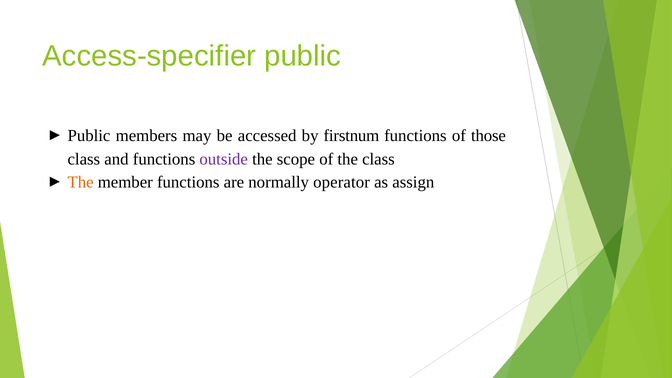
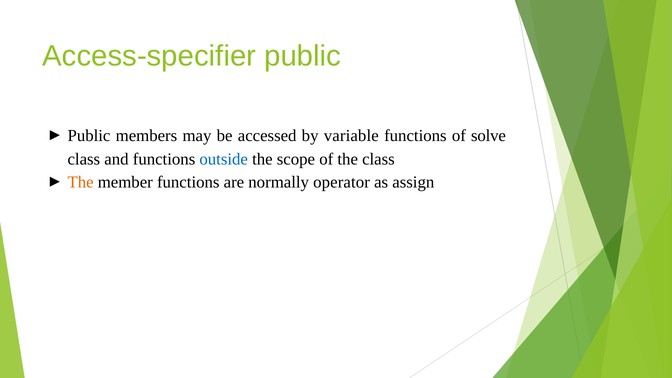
firstnum: firstnum -> variable
those: those -> solve
outside colour: purple -> blue
